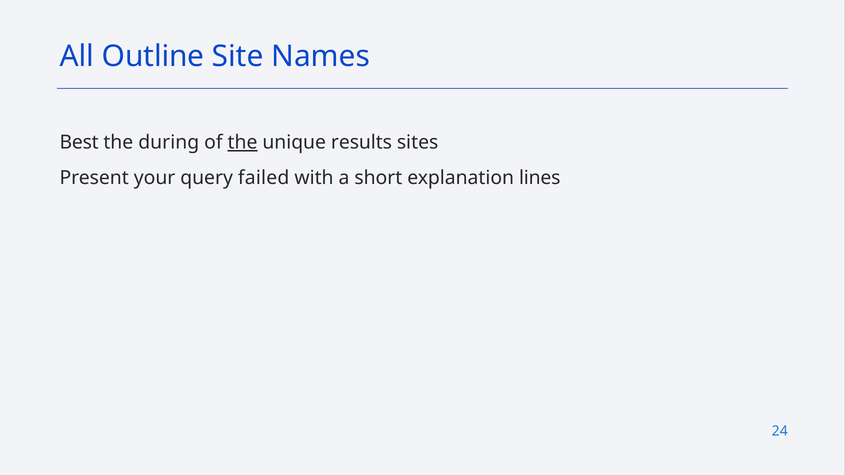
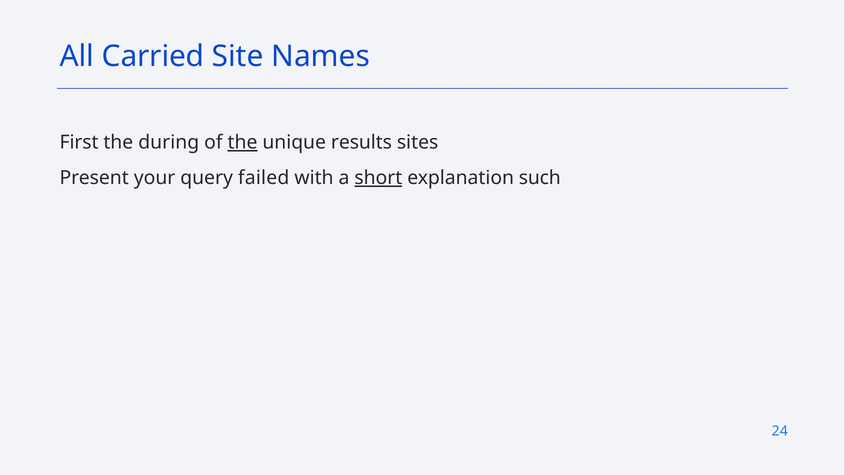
Outline: Outline -> Carried
Best: Best -> First
short underline: none -> present
lines: lines -> such
